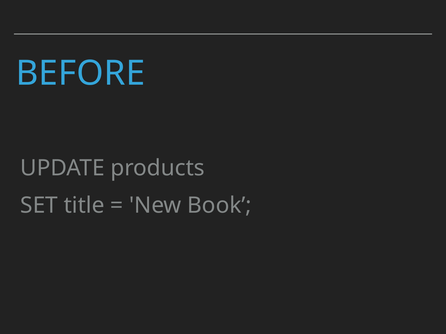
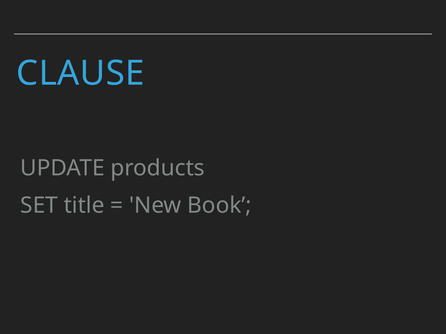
BEFORE: BEFORE -> CLAUSE
